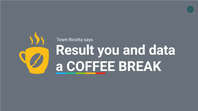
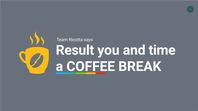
data: data -> time
